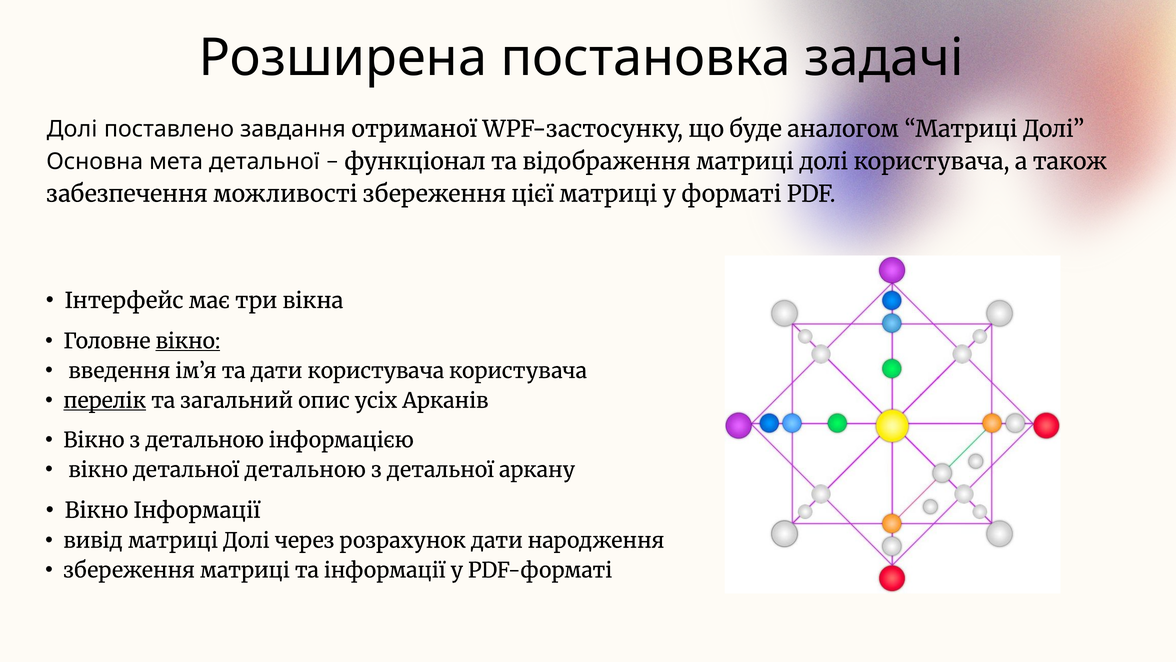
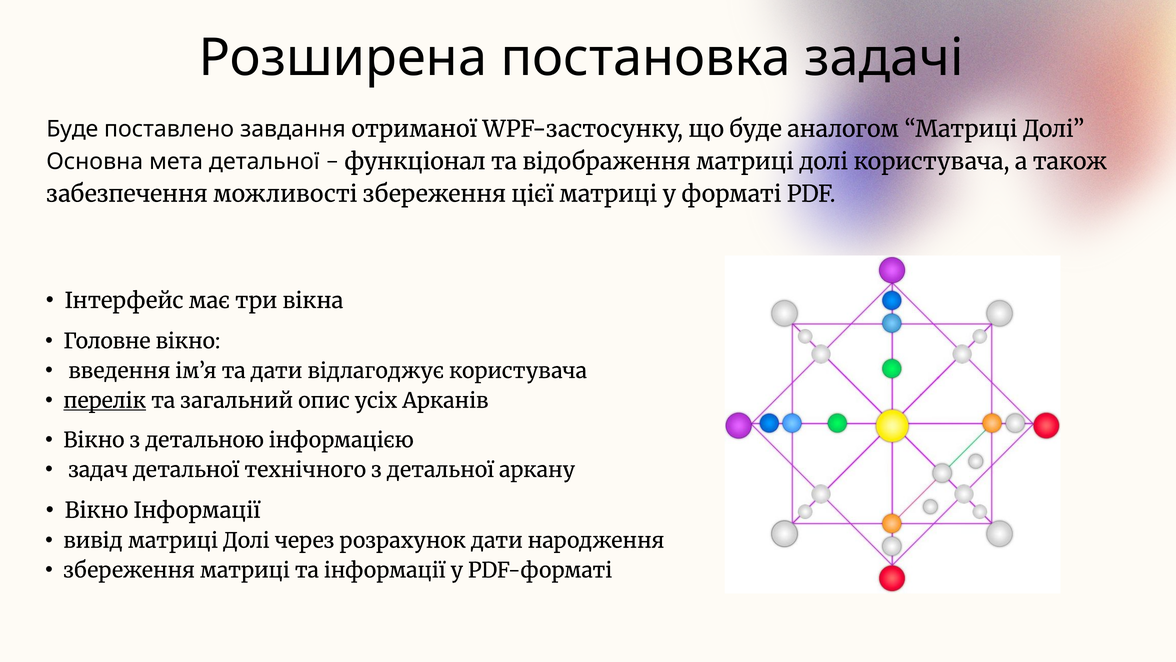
Долі at (72, 129): Долі -> Буде
вікно at (188, 341) underline: present -> none
дати користувача: користувача -> відлагоджує
вікно at (98, 470): вікно -> задач
детальної детальною: детальною -> технічного
